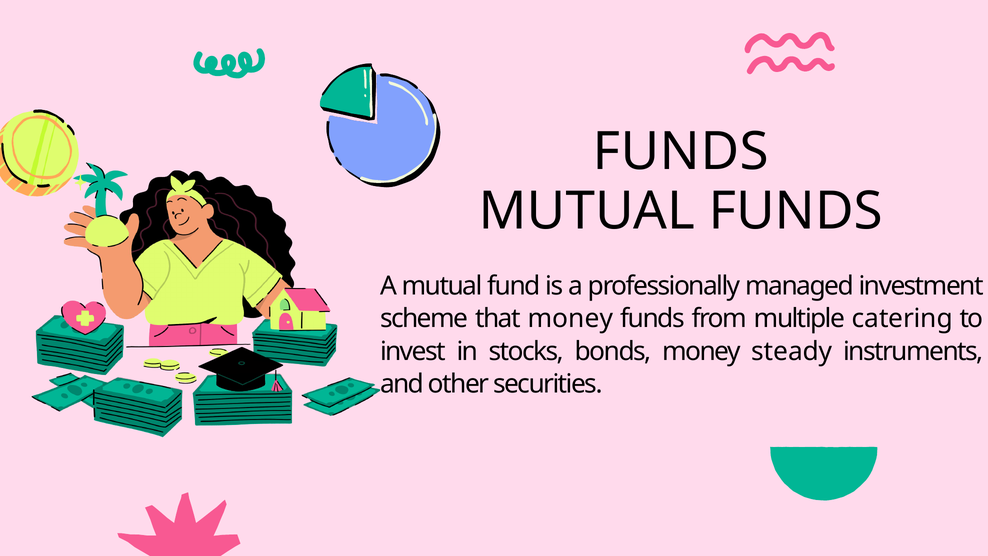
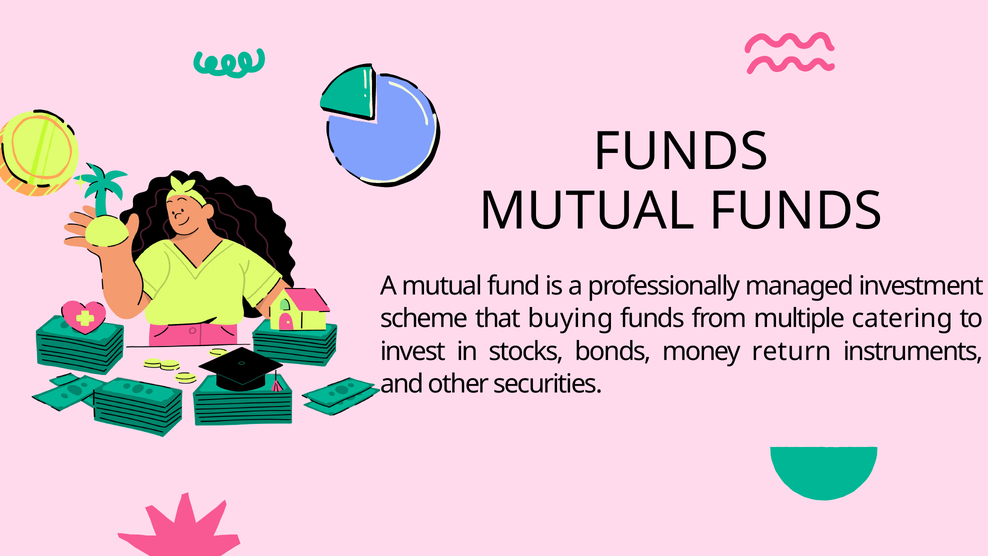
that money: money -> buying
steady: steady -> return
